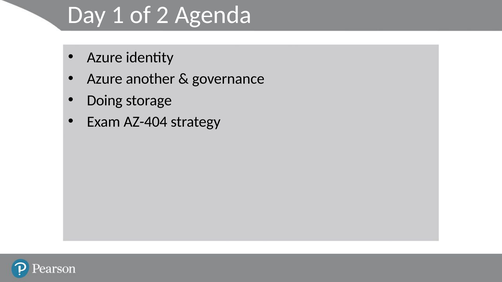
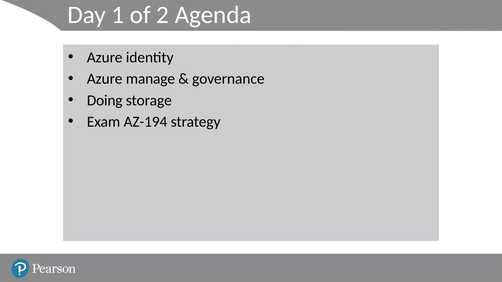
another: another -> manage
AZ-404: AZ-404 -> AZ-194
